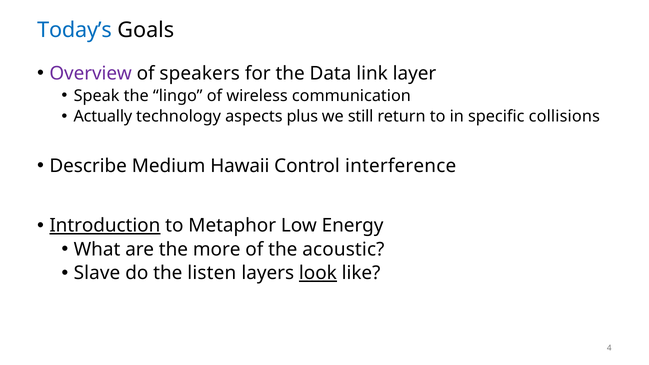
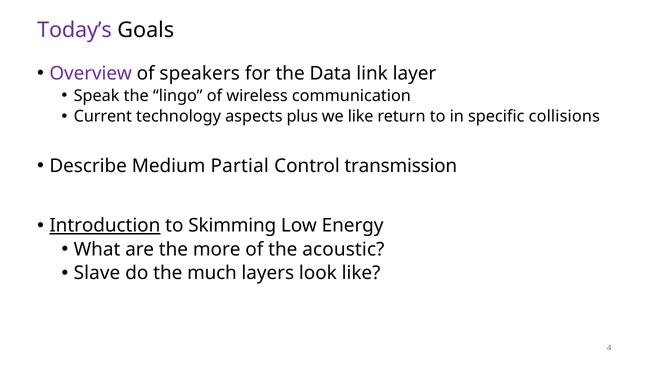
Today’s colour: blue -> purple
Actually: Actually -> Current
we still: still -> like
Hawaii: Hawaii -> Partial
interference: interference -> transmission
Metaphor: Metaphor -> Skimming
listen: listen -> much
look underline: present -> none
